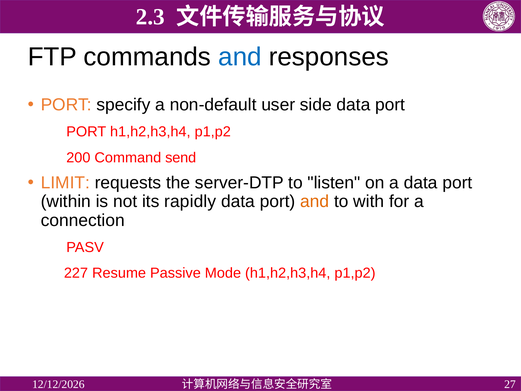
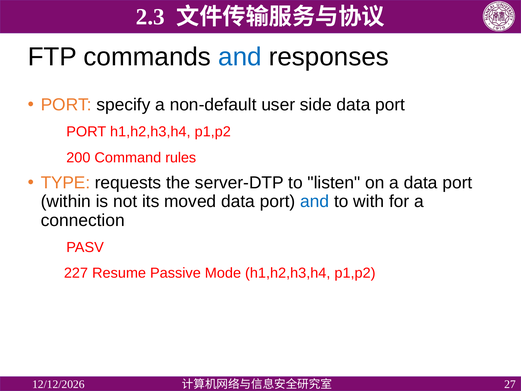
send: send -> rules
LIMIT: LIMIT -> TYPE
rapidly: rapidly -> moved
and at (315, 201) colour: orange -> blue
